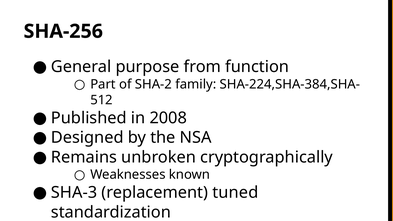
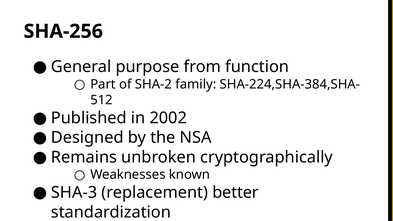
2008: 2008 -> 2002
tuned: tuned -> better
